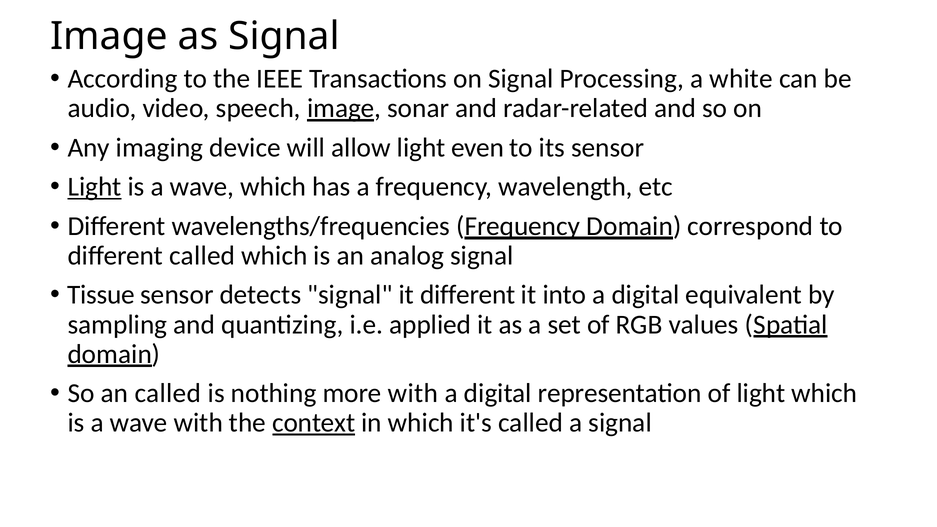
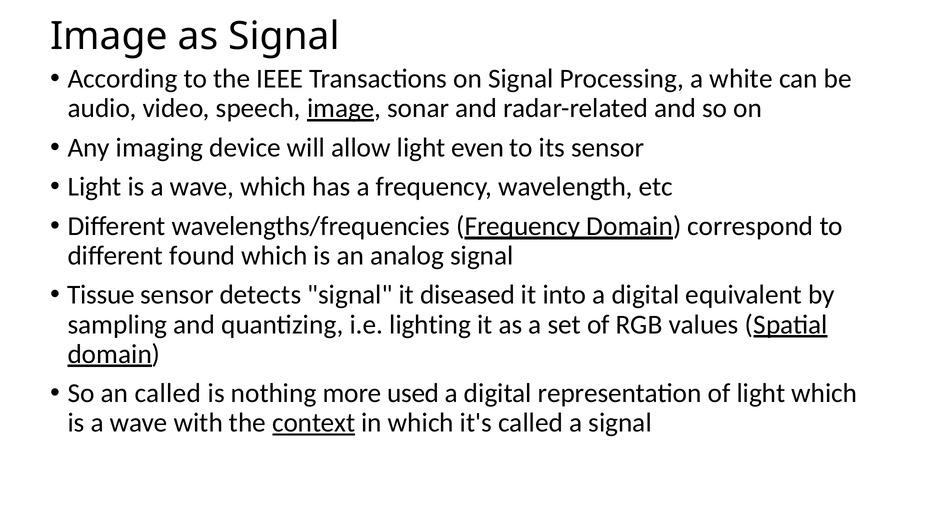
Light at (95, 187) underline: present -> none
different called: called -> found
it different: different -> diseased
applied: applied -> lighting
more with: with -> used
